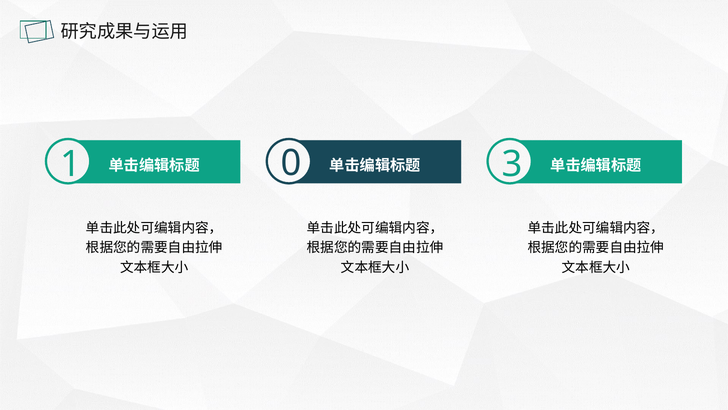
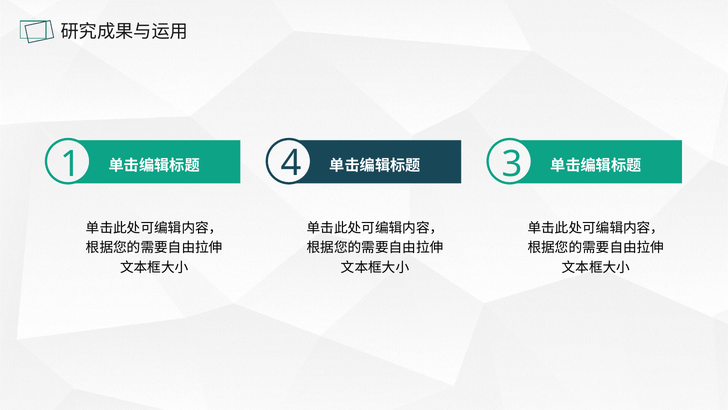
0: 0 -> 4
